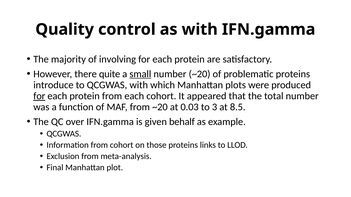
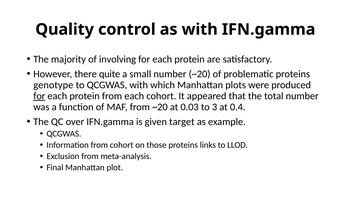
small underline: present -> none
introduce: introduce -> genotype
8.5: 8.5 -> 0.4
behalf: behalf -> target
